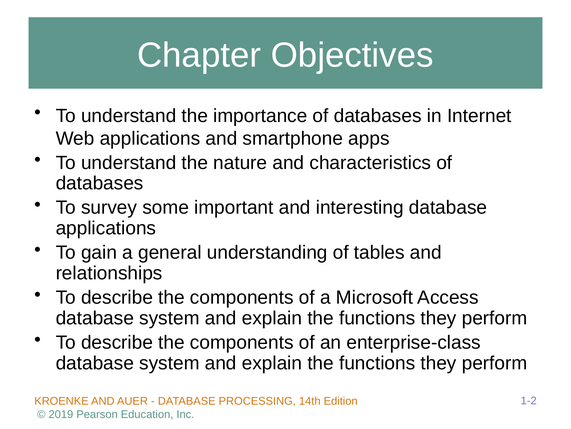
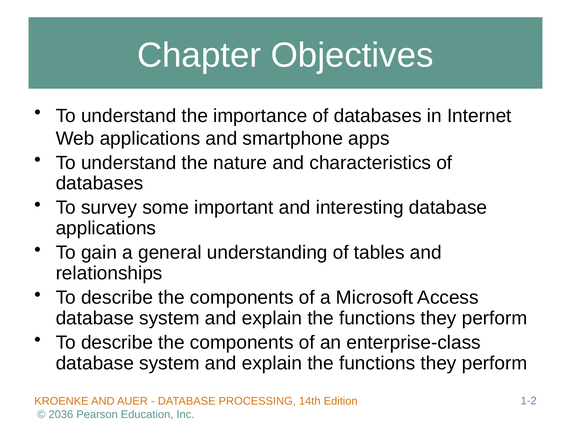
2019: 2019 -> 2036
